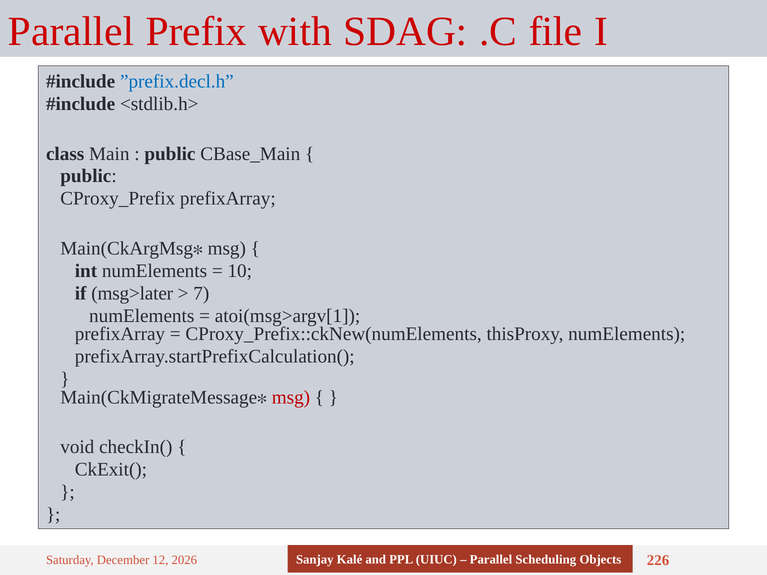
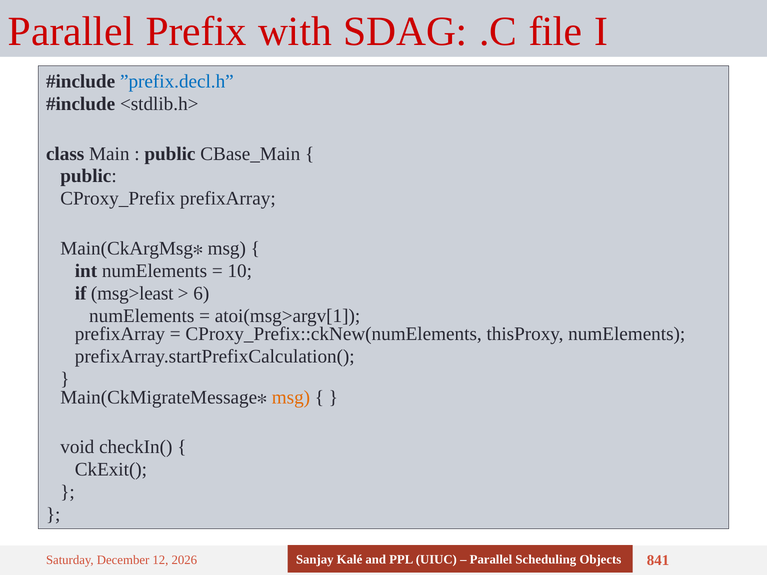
msg>later: msg>later -> msg>least
7: 7 -> 6
msg at (291, 398) colour: red -> orange
226: 226 -> 841
